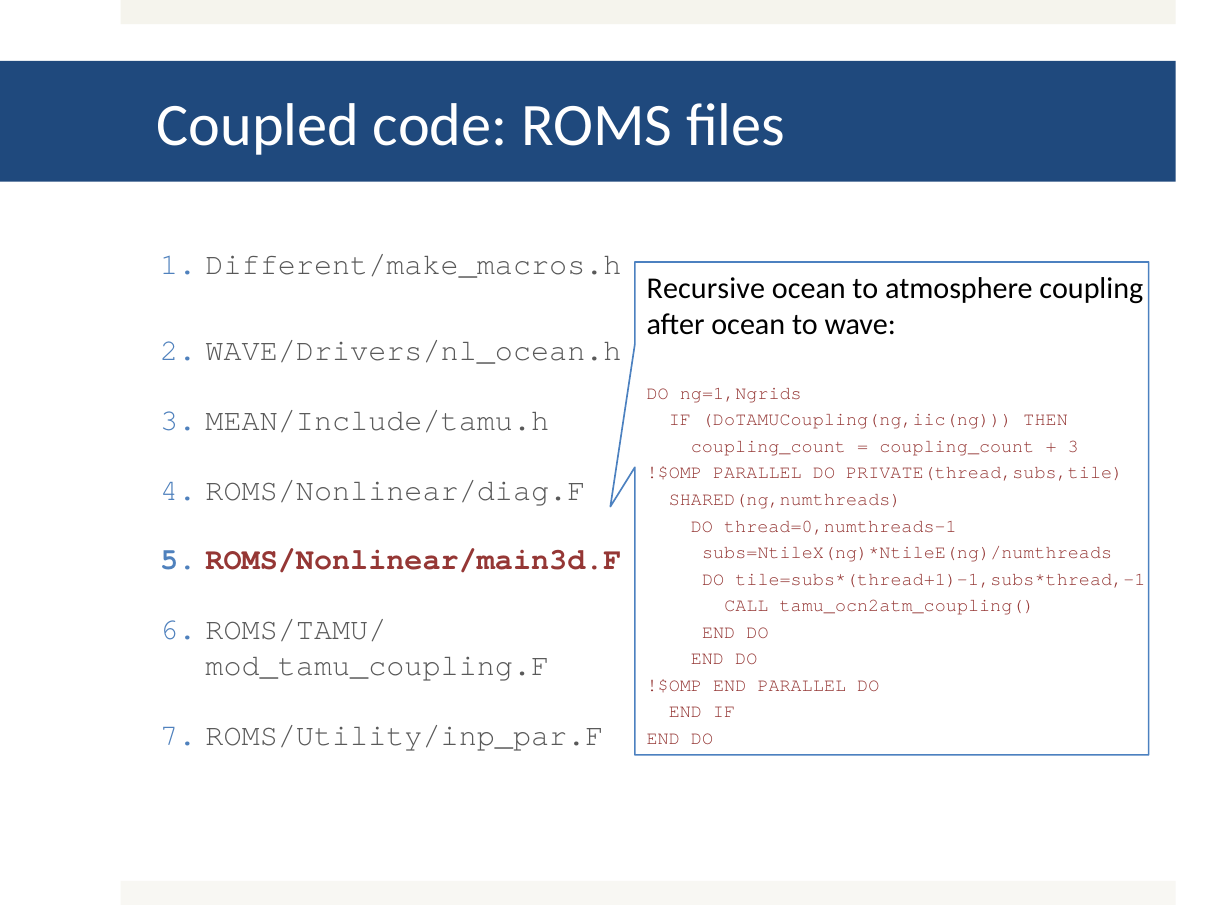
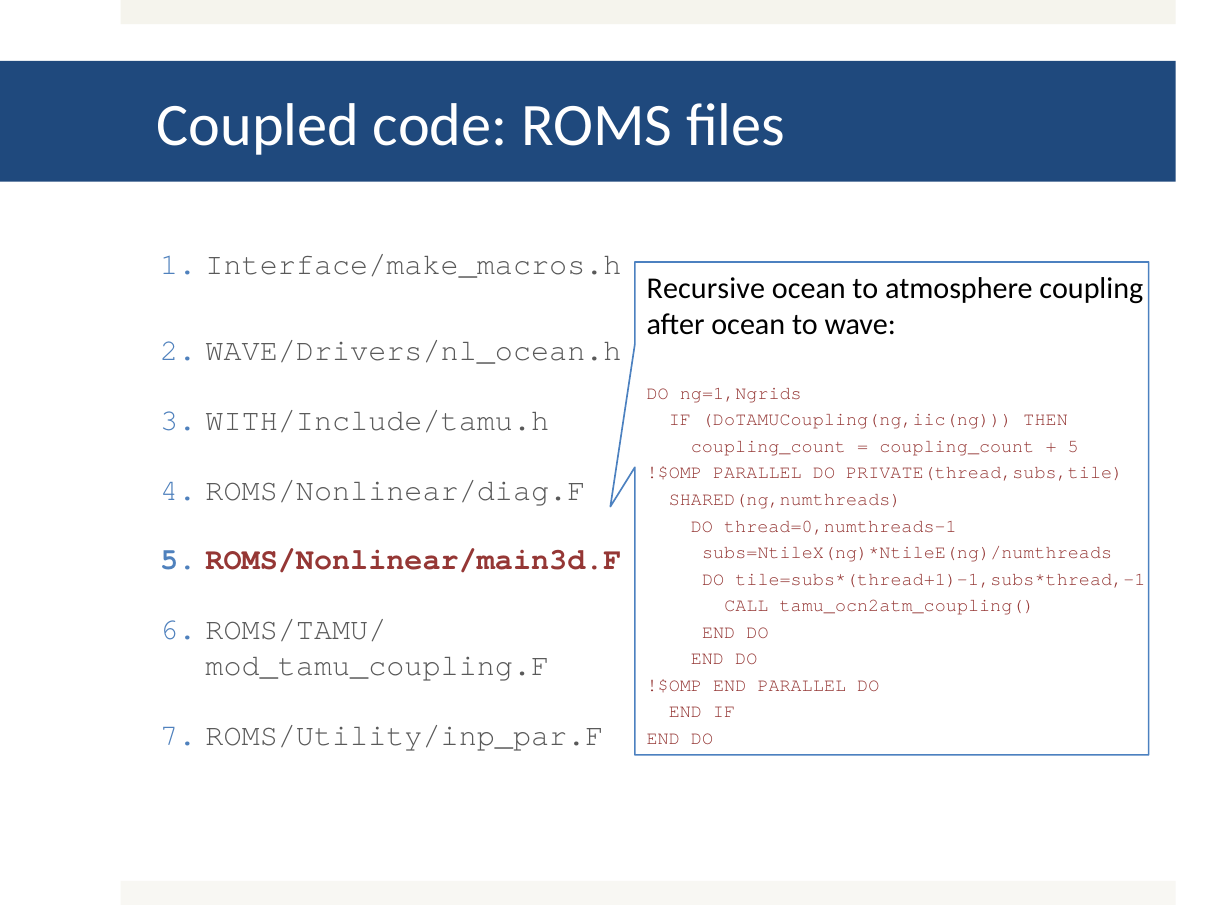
Different/make_macros.h: Different/make_macros.h -> Interface/make_macros.h
MEAN/Include/tamu.h: MEAN/Include/tamu.h -> WITH/Include/tamu.h
3 at (1073, 446): 3 -> 5
